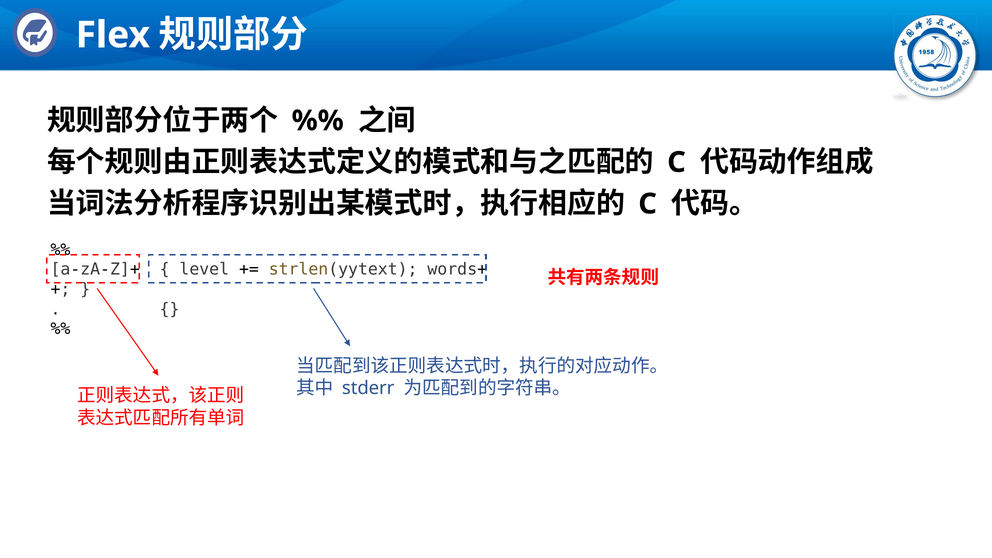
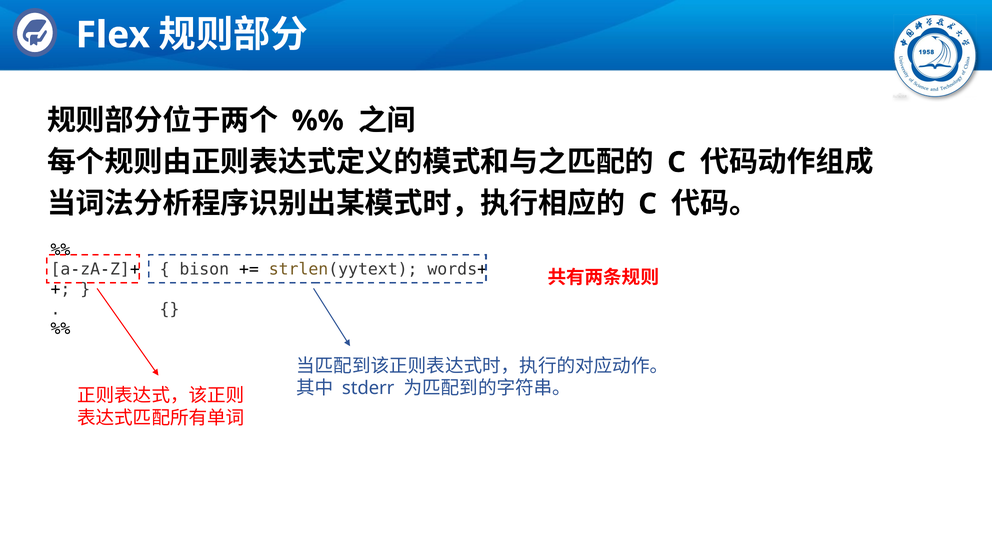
level: level -> bison
